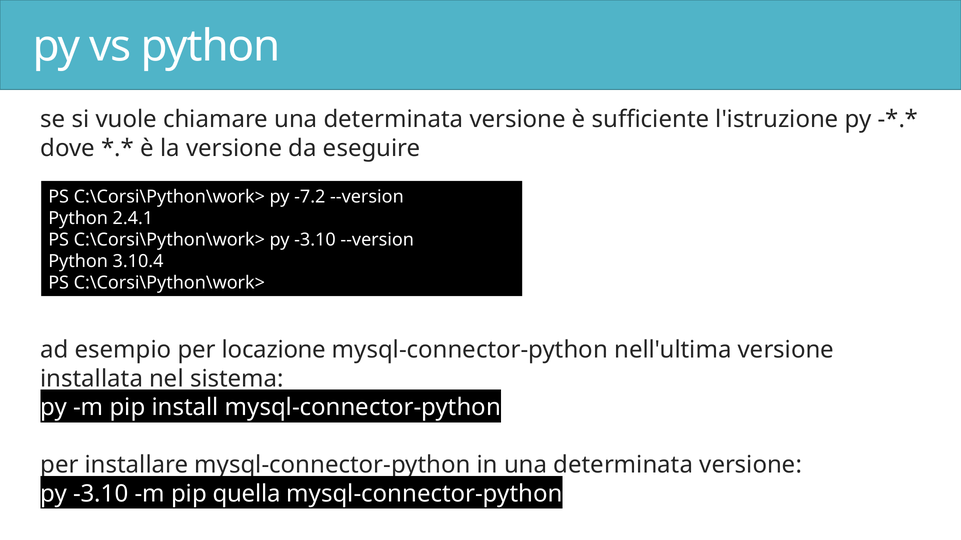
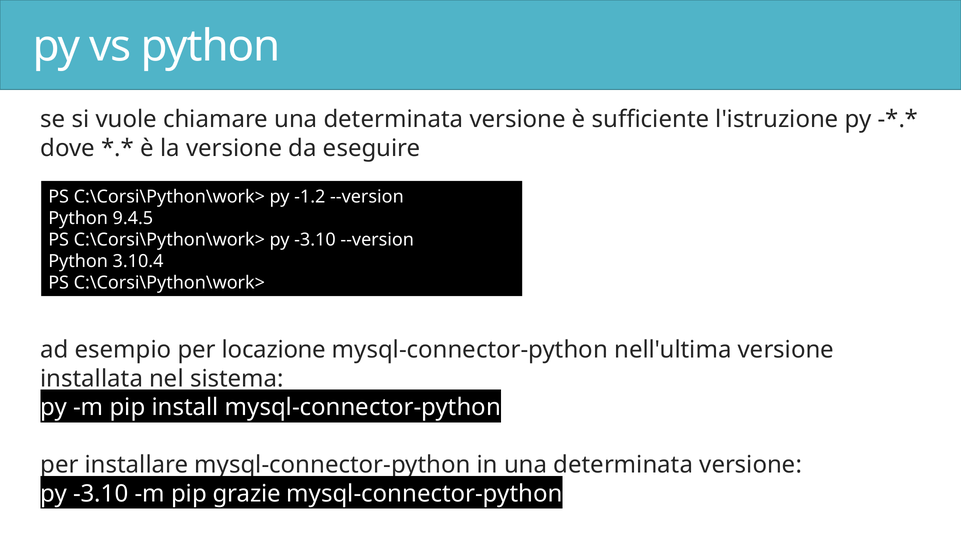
-7.2: -7.2 -> -1.2
2.4.1: 2.4.1 -> 9.4.5
quella: quella -> grazie
